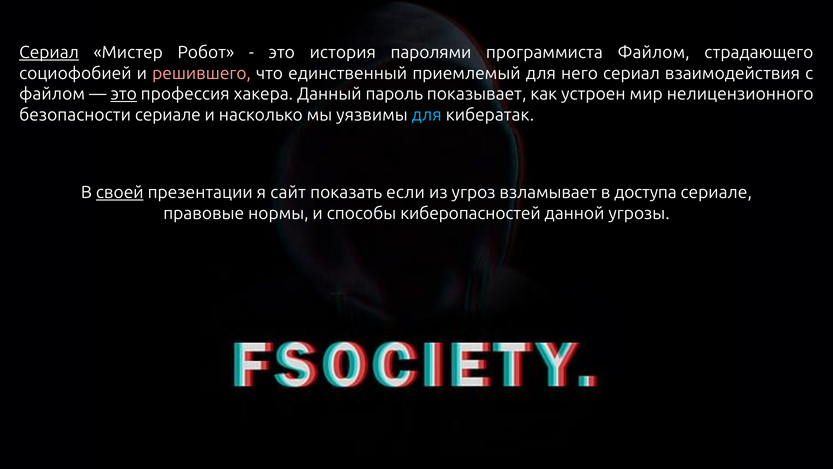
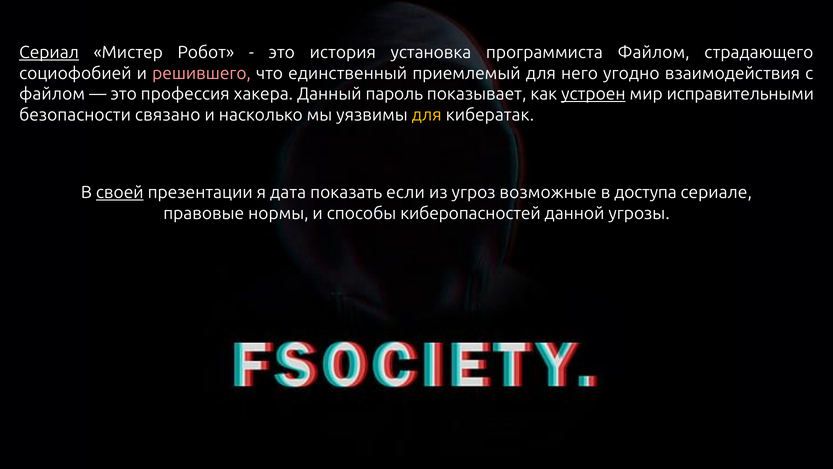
паролями: паролями -> установка
него сериал: сериал -> угодно
это at (124, 94) underline: present -> none
устроен underline: none -> present
нелицензионного: нелицензионного -> исправительными
безопасности сериале: сериале -> связано
для at (427, 115) colour: light blue -> yellow
сайт: сайт -> дата
взламывает: взламывает -> возможные
